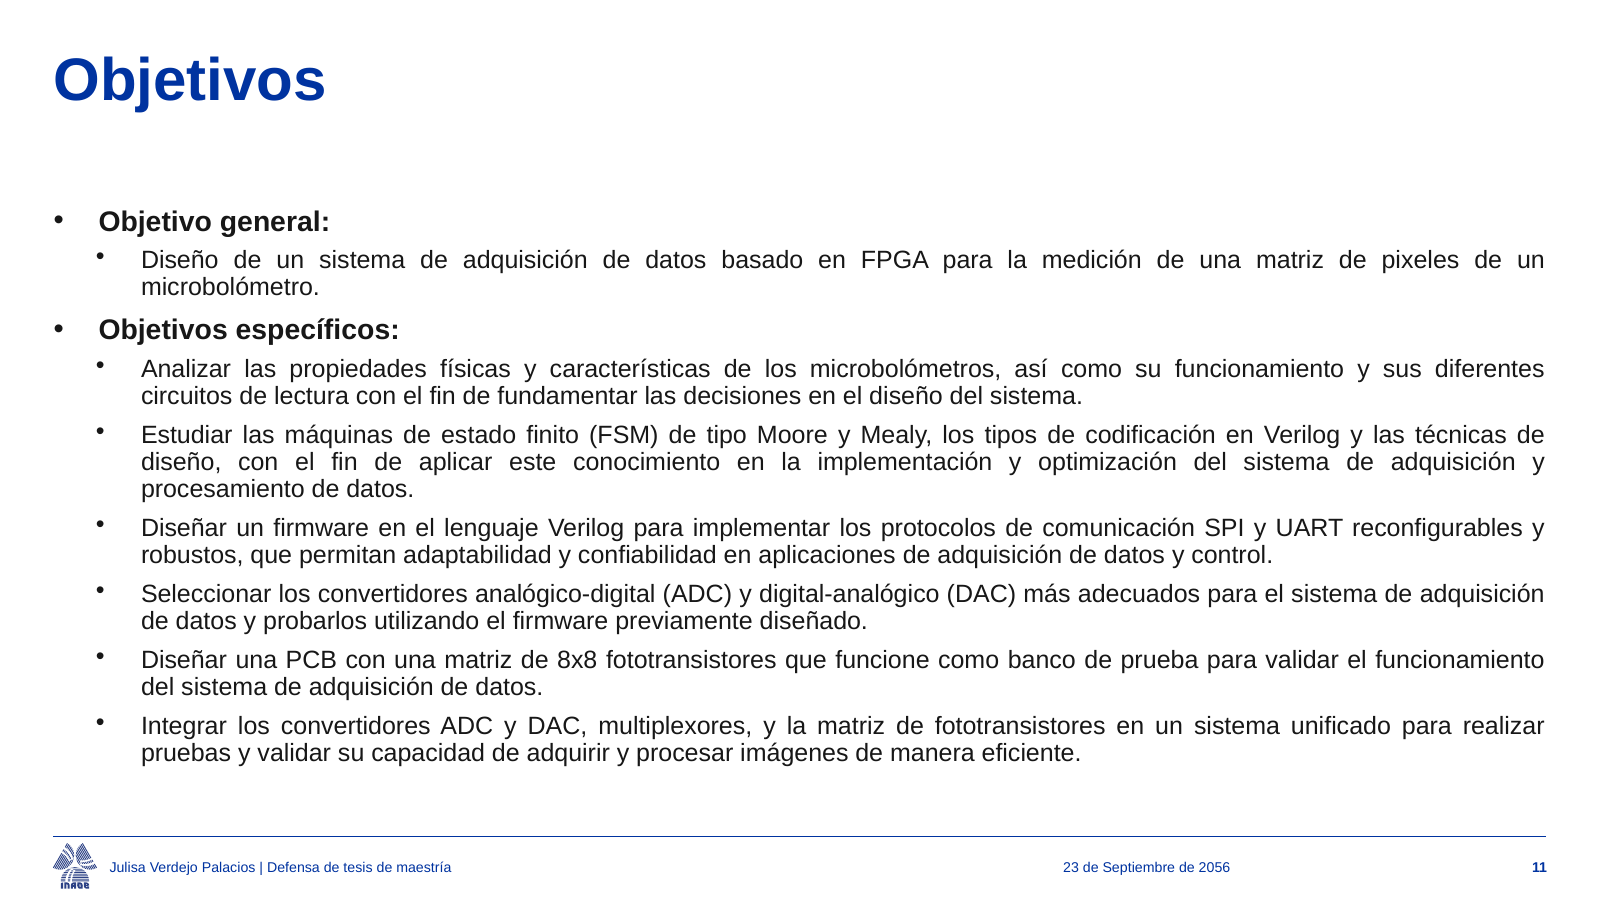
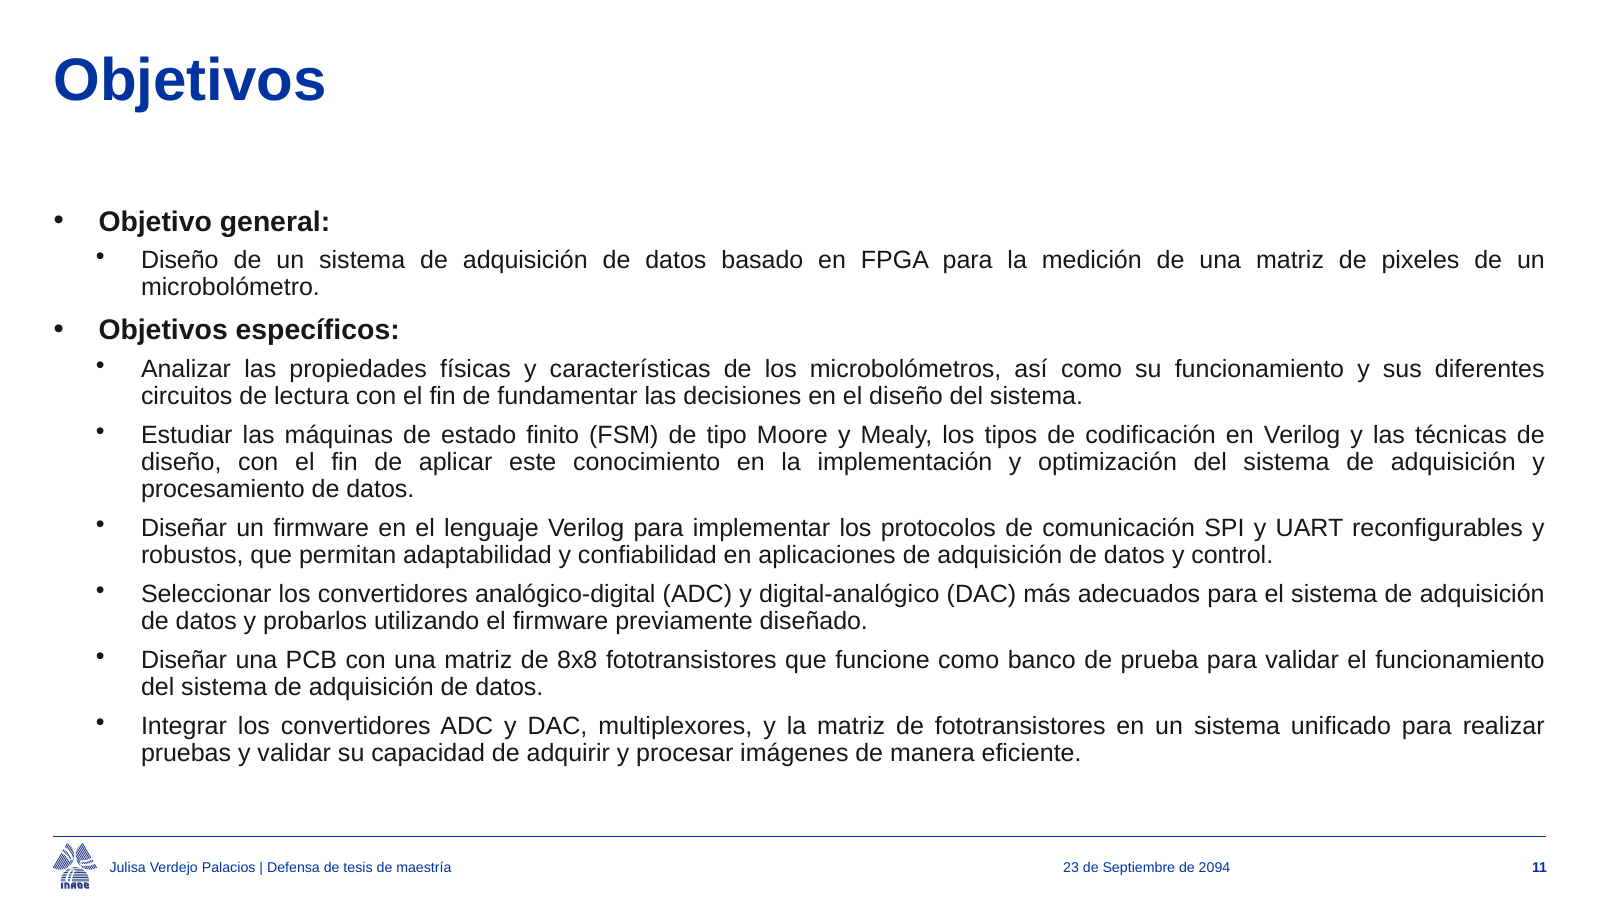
2056: 2056 -> 2094
